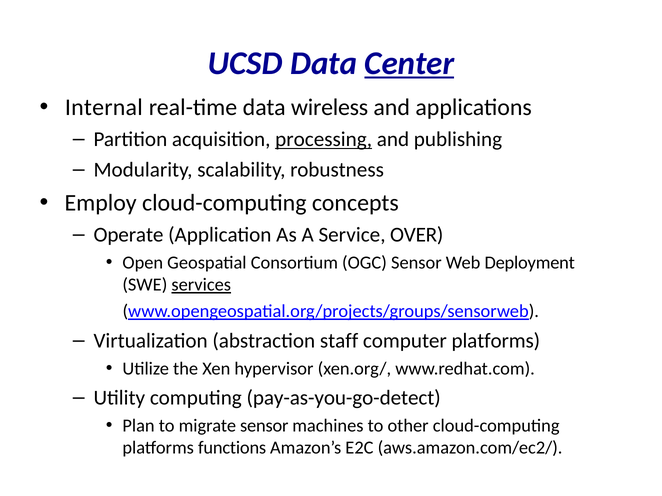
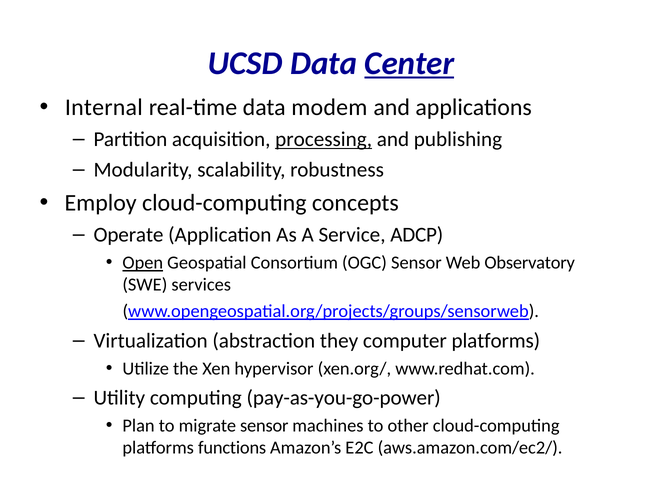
wireless: wireless -> modem
OVER: OVER -> ADCP
Open underline: none -> present
Deployment: Deployment -> Observatory
services underline: present -> none
staff: staff -> they
pay-as-you-go-detect: pay-as-you-go-detect -> pay-as-you-go-power
